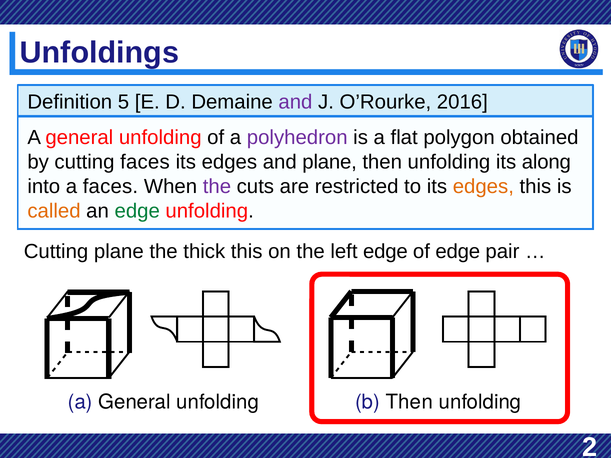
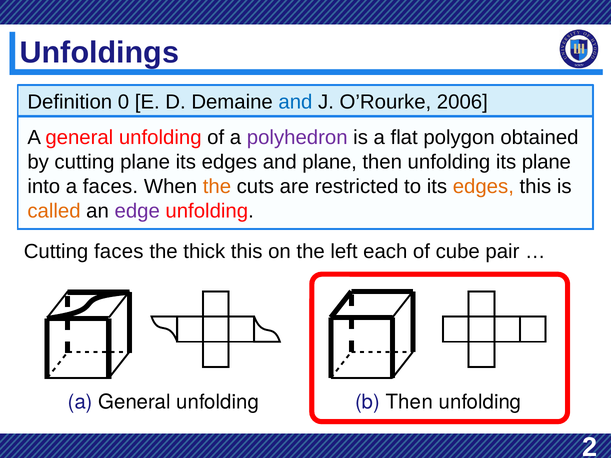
5: 5 -> 0
and at (295, 102) colour: purple -> blue
2016: 2016 -> 2006
cutting faces: faces -> plane
its along: along -> plane
the at (217, 186) colour: purple -> orange
edge at (137, 211) colour: green -> purple
Cutting plane: plane -> faces
left edge: edge -> each
of edge: edge -> cube
